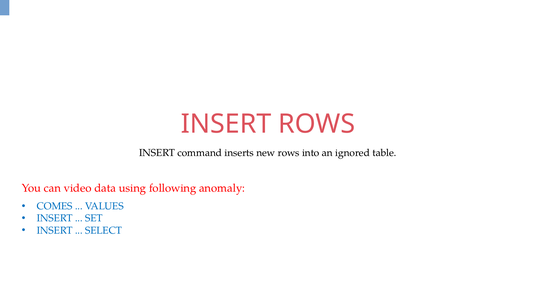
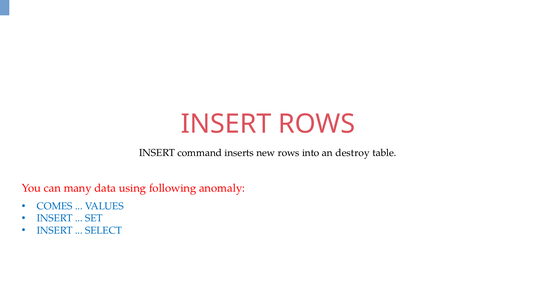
ignored: ignored -> destroy
video: video -> many
